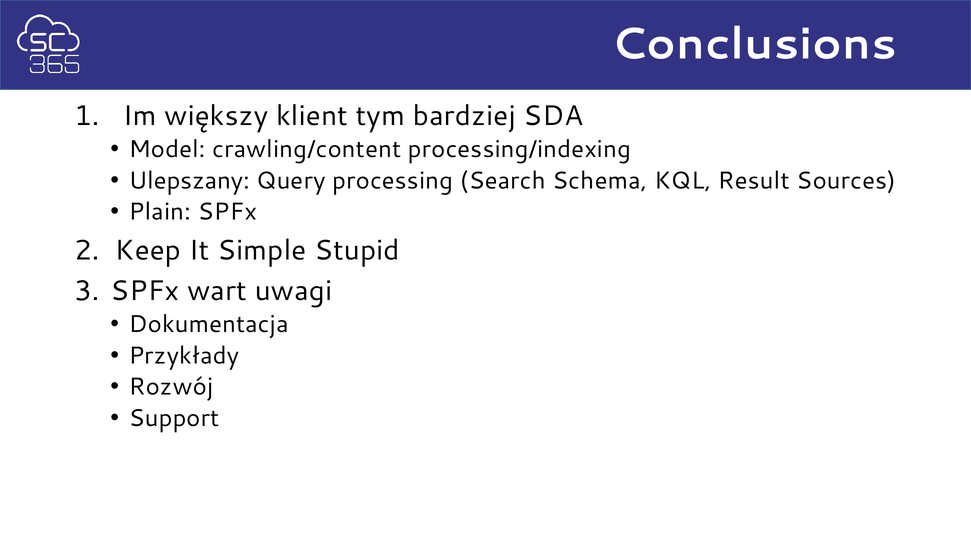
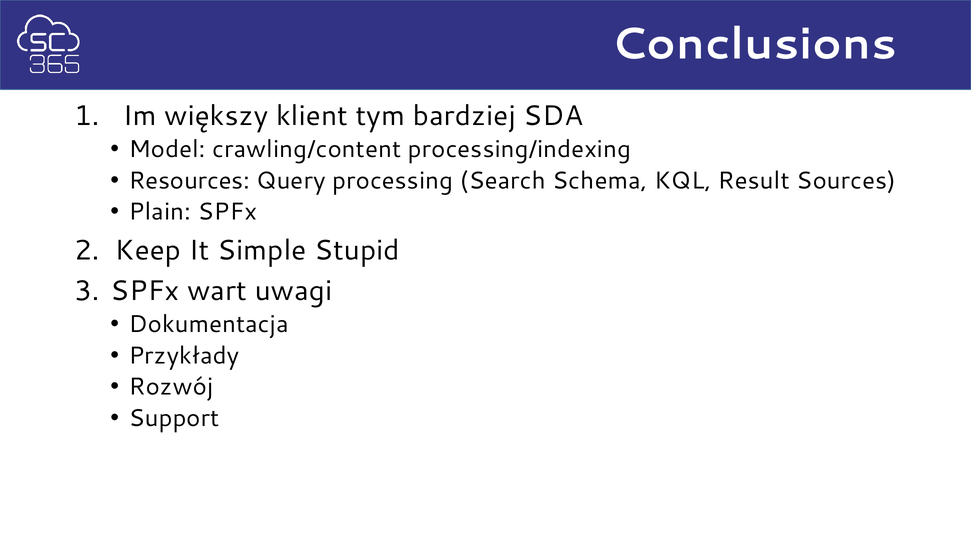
Ulepszany: Ulepszany -> Resources
